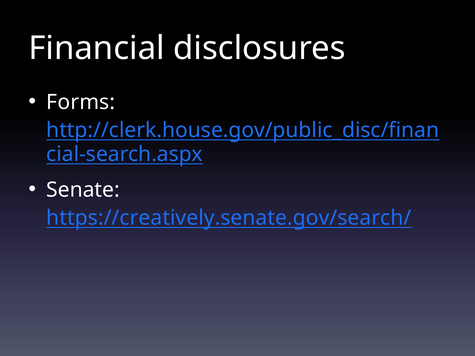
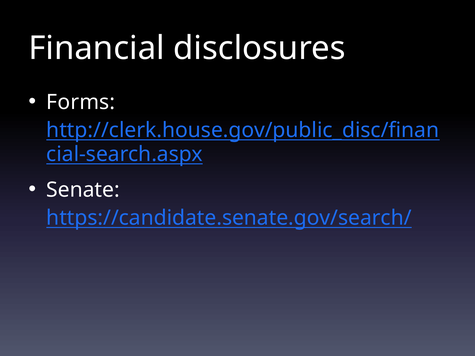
https://creatively.senate.gov/search/: https://creatively.senate.gov/search/ -> https://candidate.senate.gov/search/
